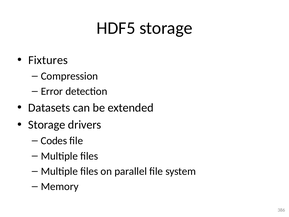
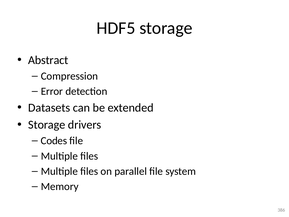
Fixtures: Fixtures -> Abstract
